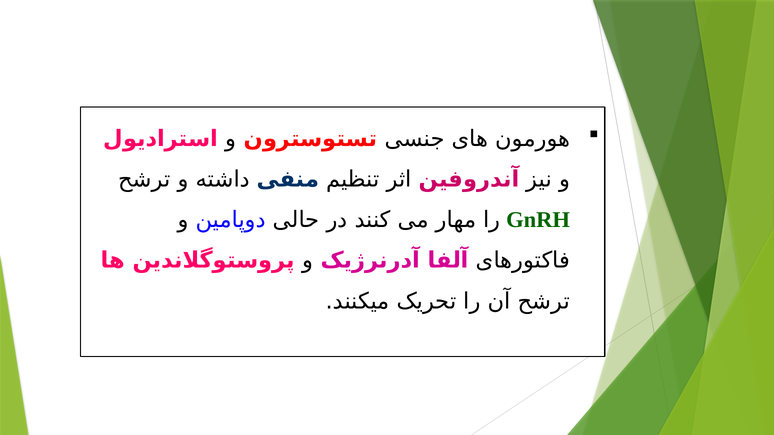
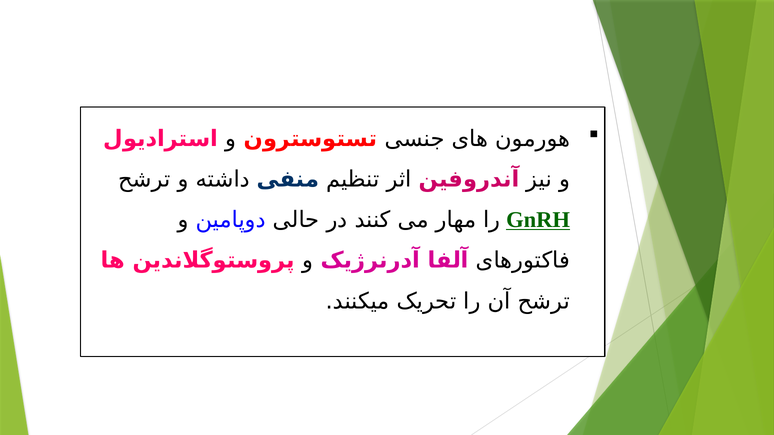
GnRH underline: none -> present
